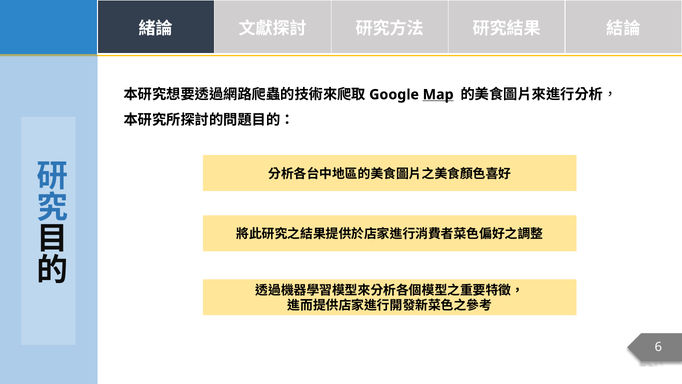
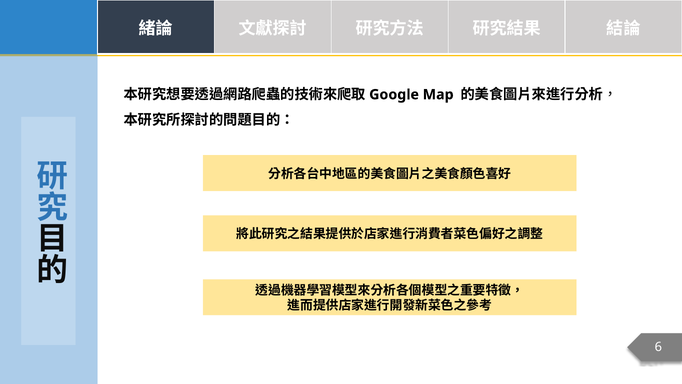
Map underline: present -> none
